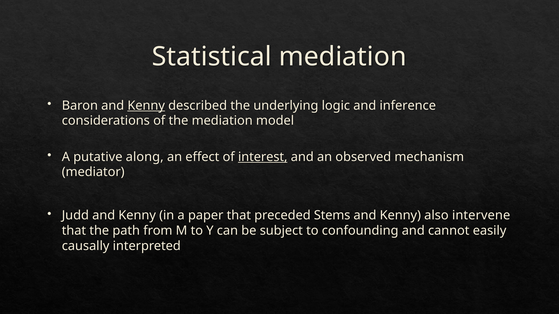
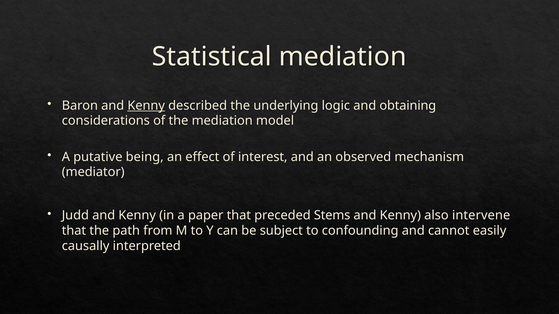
inference: inference -> obtaining
along: along -> being
interest underline: present -> none
